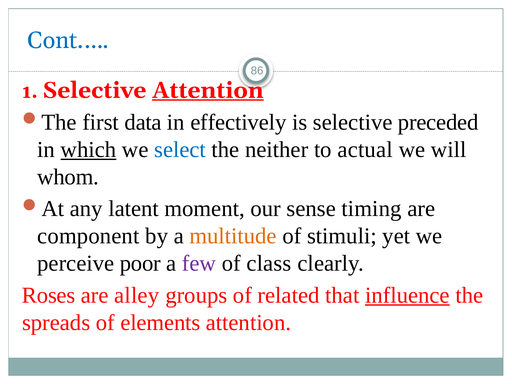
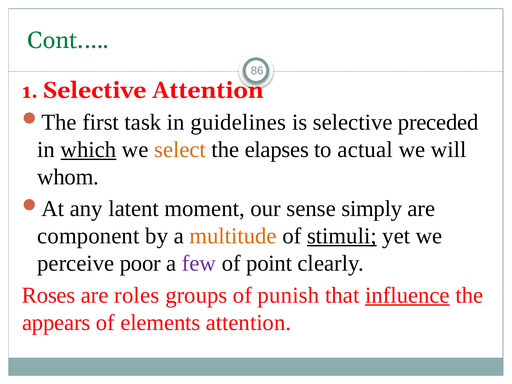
Cont.… colour: blue -> green
Attention at (208, 90) underline: present -> none
data: data -> task
effectively: effectively -> guidelines
select colour: blue -> orange
neither: neither -> elapses
timing: timing -> simply
stimuli underline: none -> present
class: class -> point
alley: alley -> roles
related: related -> punish
spreads: spreads -> appears
